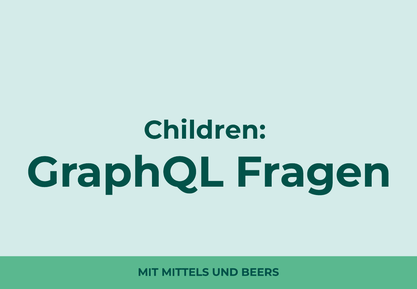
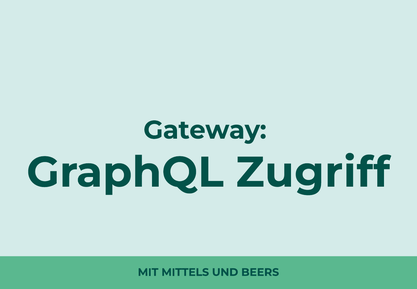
Children: Children -> Gateway
Fragen: Fragen -> Zugriff
